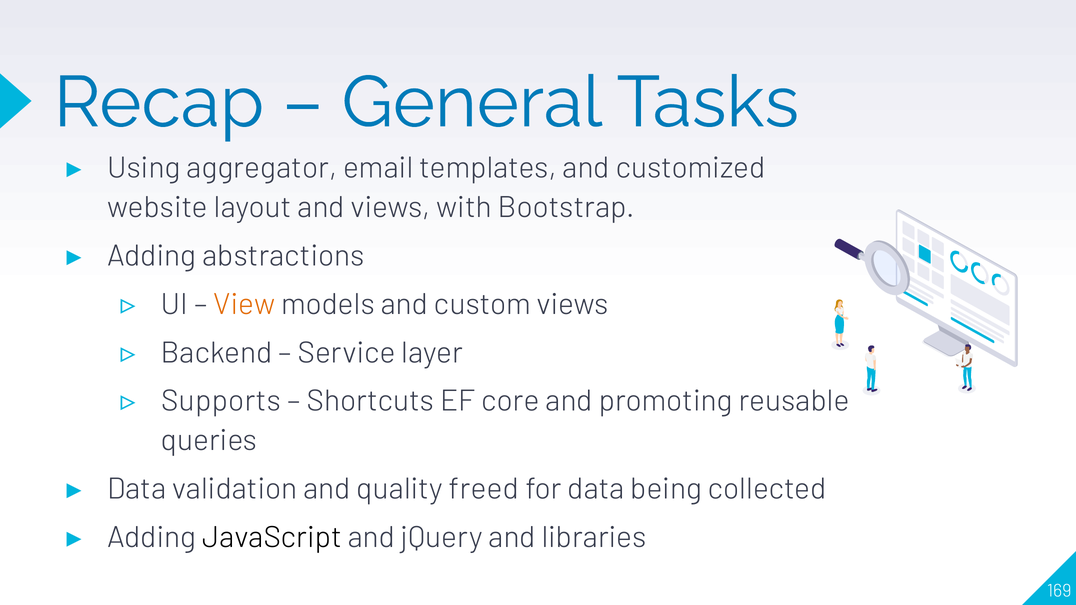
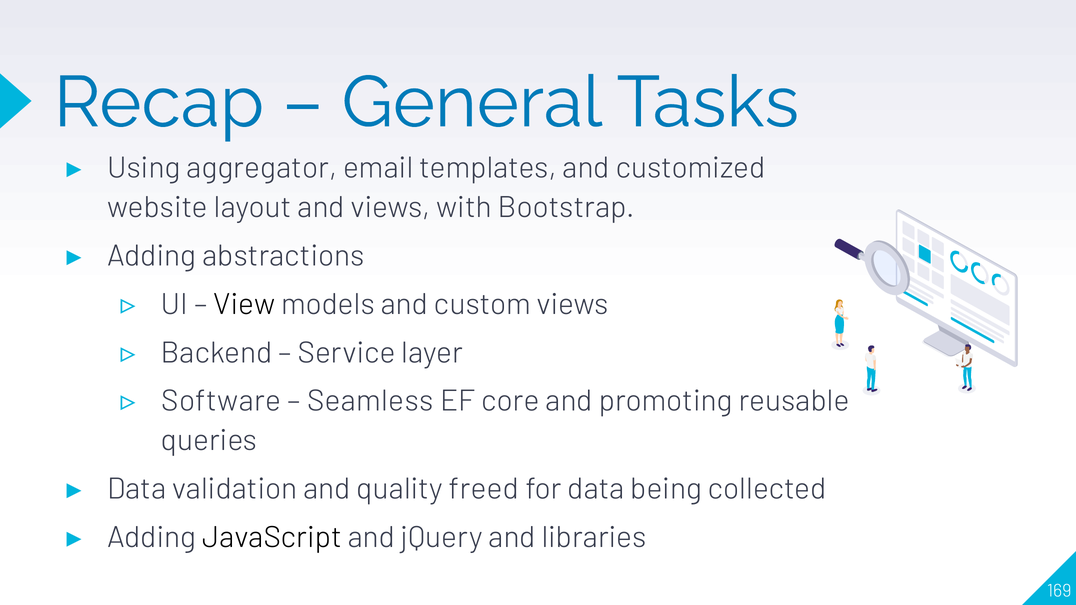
View colour: orange -> black
Supports: Supports -> Software
Shortcuts: Shortcuts -> Seamless
